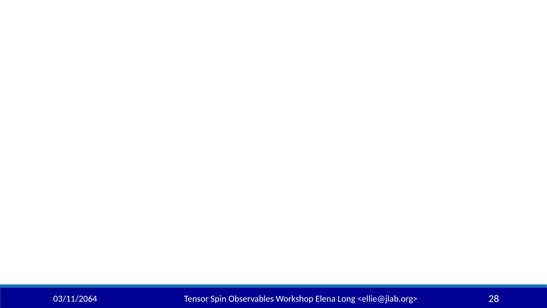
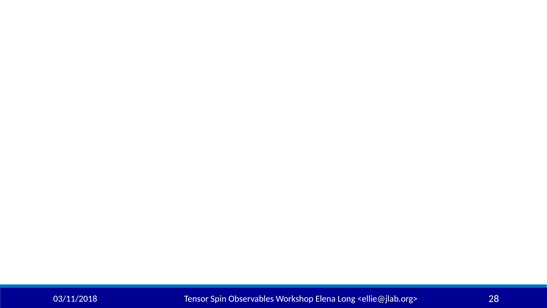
03/11/2064: 03/11/2064 -> 03/11/2018
